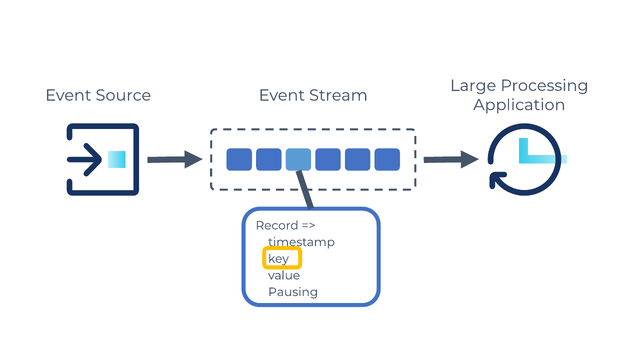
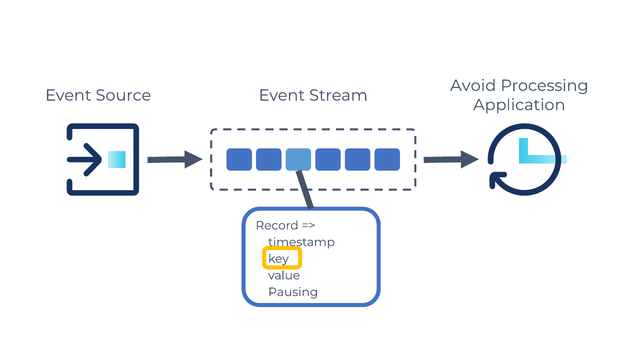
Large: Large -> Avoid
